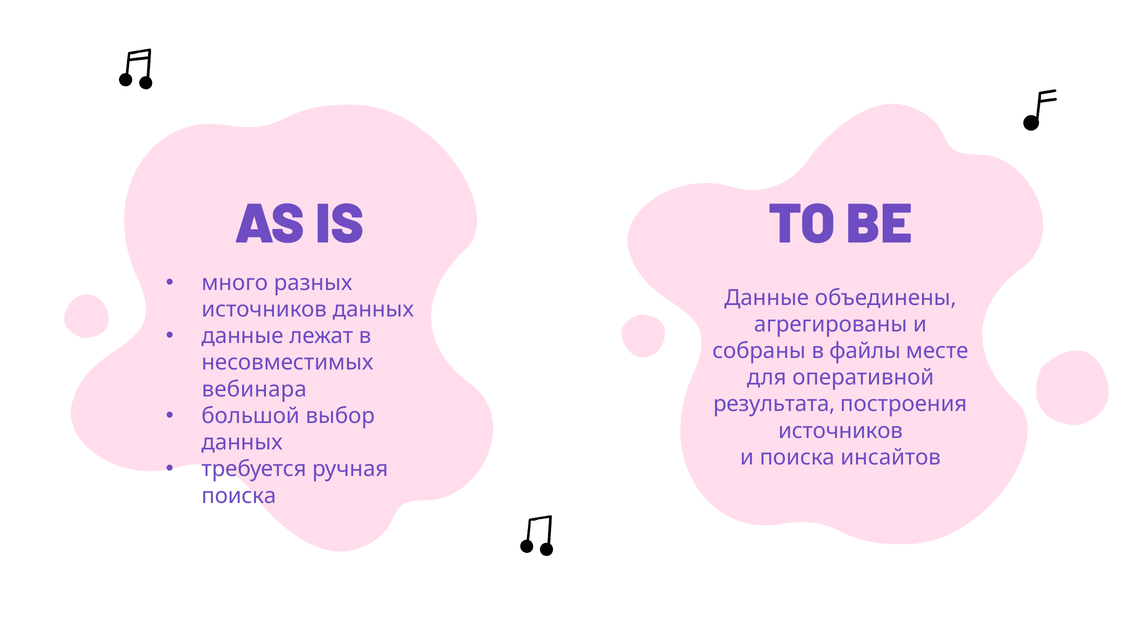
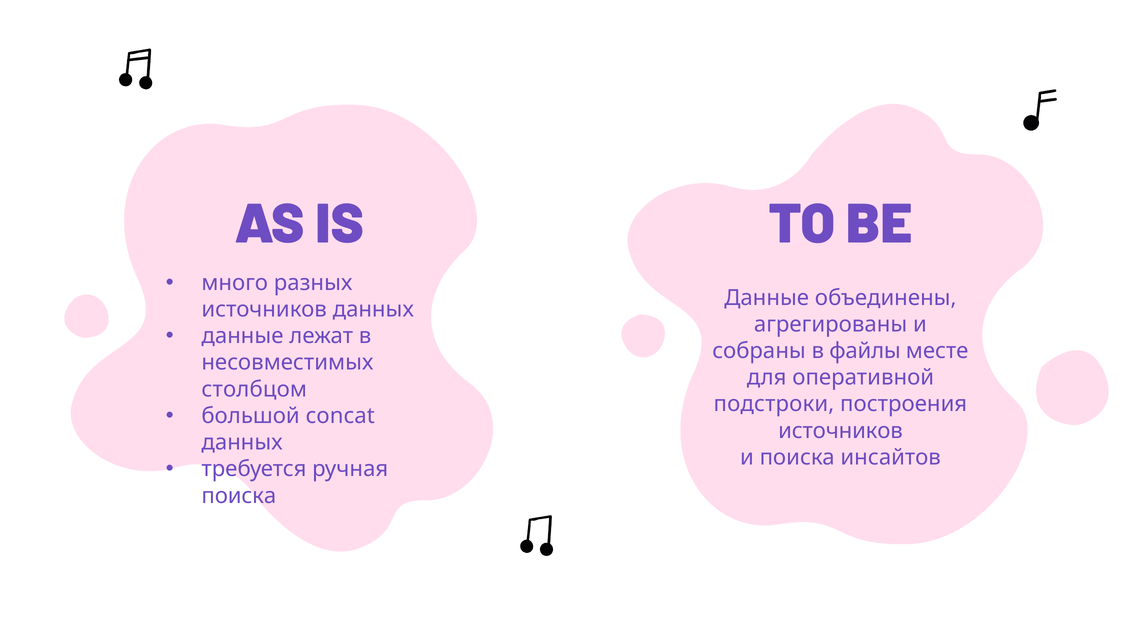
вебинара: вебинара -> столбцом
результата: результата -> подстроки
выбор: выбор -> concat
